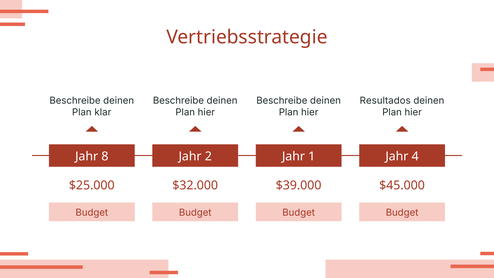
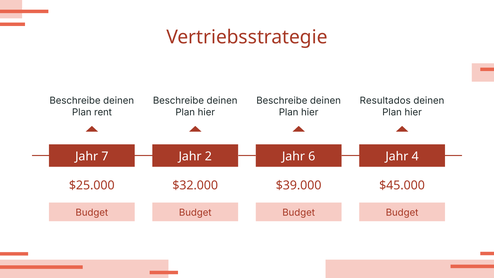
klar: klar -> rent
8: 8 -> 7
1: 1 -> 6
